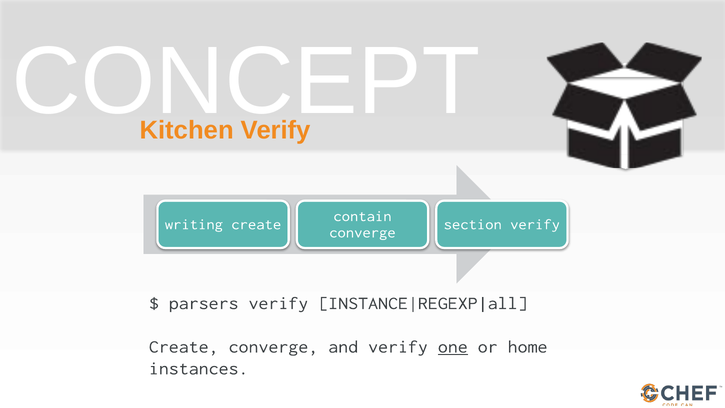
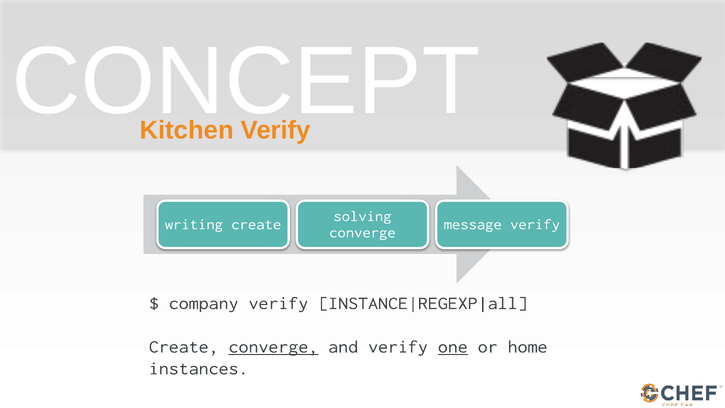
contain: contain -> solving
section: section -> message
parsers: parsers -> company
converge at (273, 346) underline: none -> present
